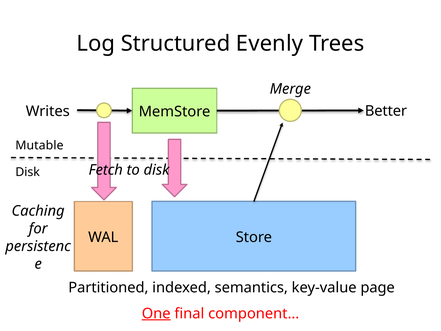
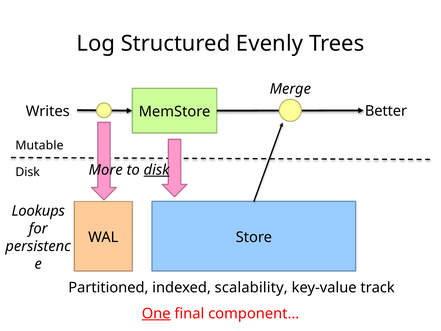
Fetch: Fetch -> More
disk at (157, 170) underline: none -> present
Caching: Caching -> Lookups
semantics: semantics -> scalability
page: page -> track
